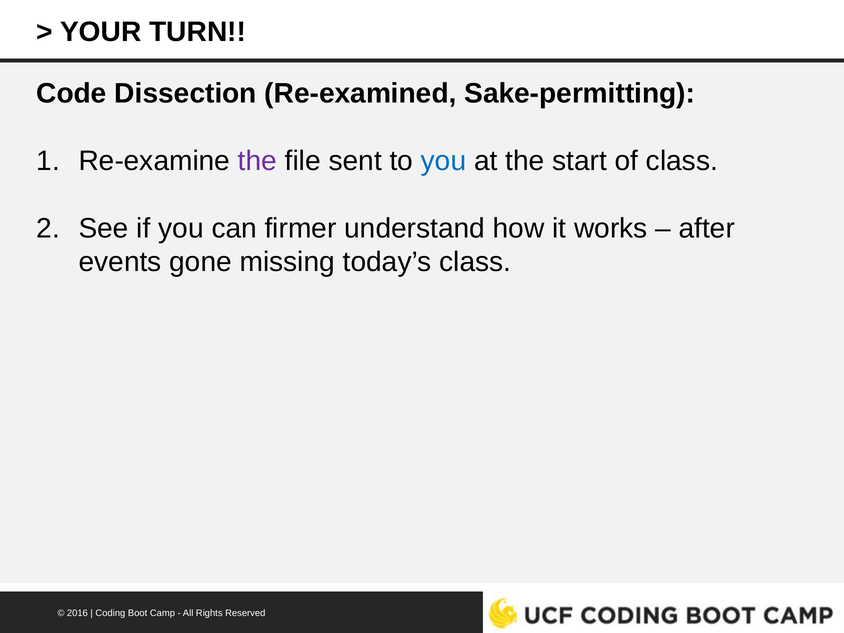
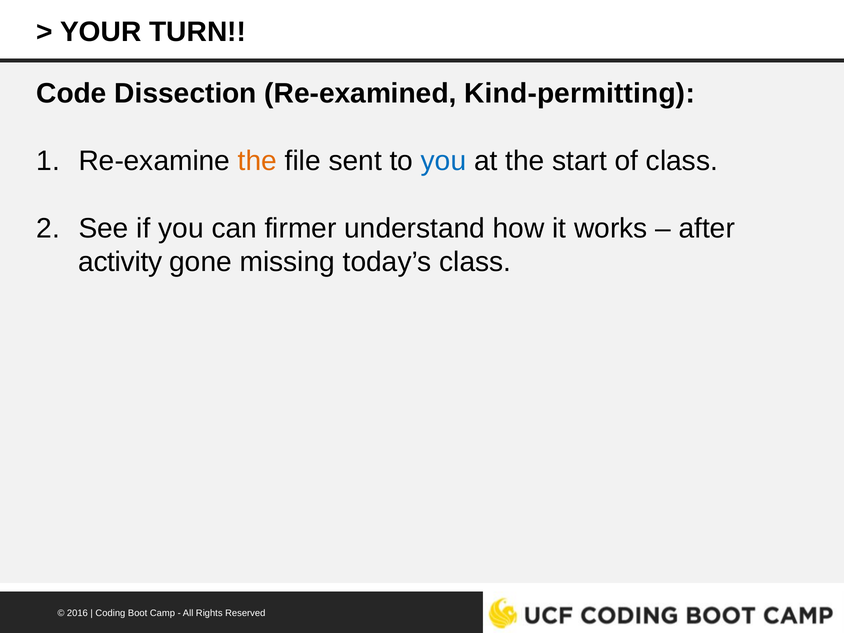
Sake-permitting: Sake-permitting -> Kind-permitting
the at (257, 161) colour: purple -> orange
events: events -> activity
